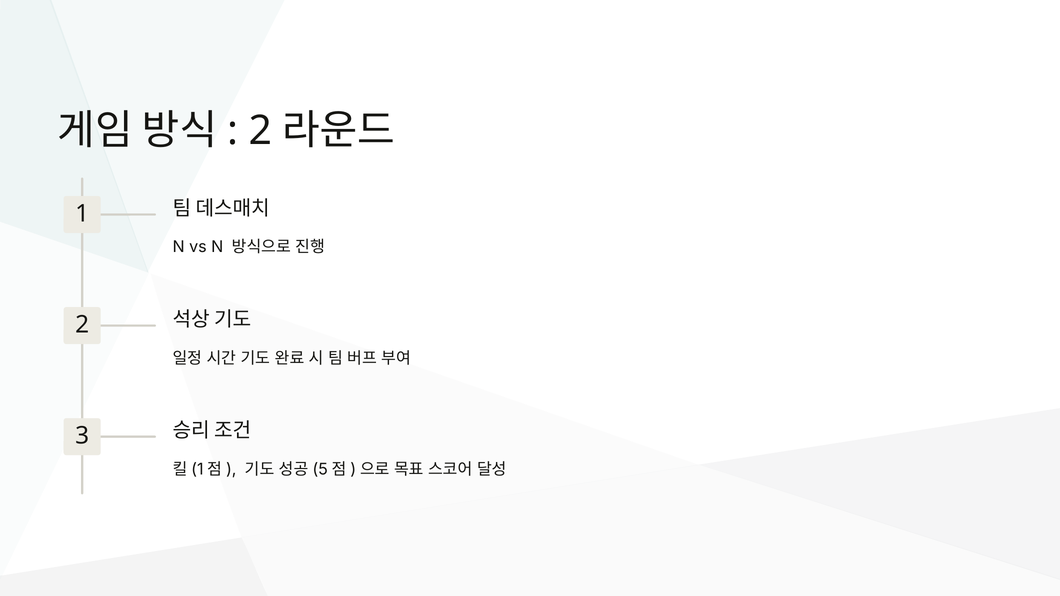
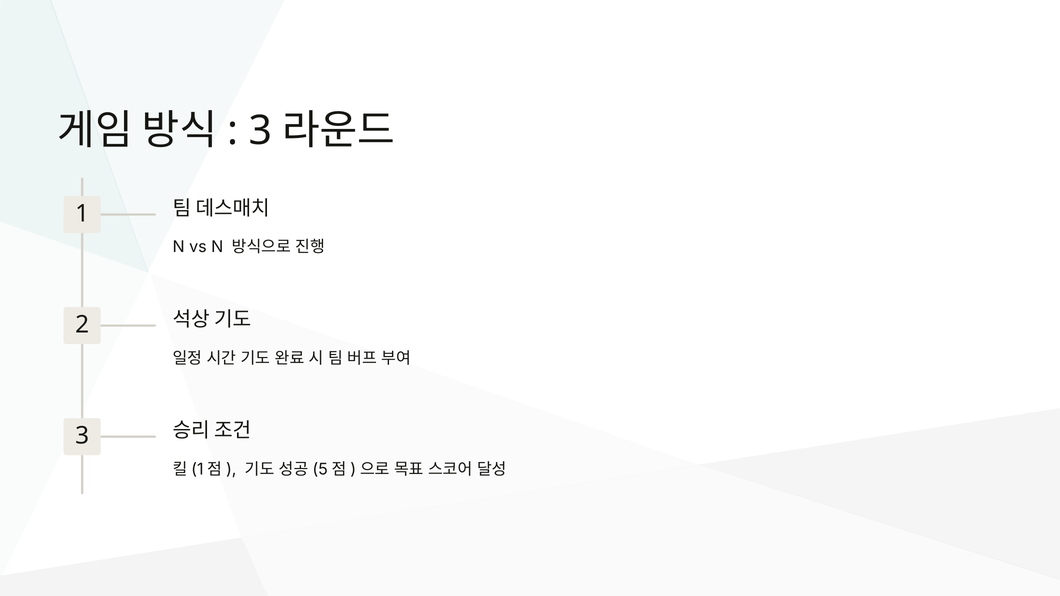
2 at (260, 131): 2 -> 3
